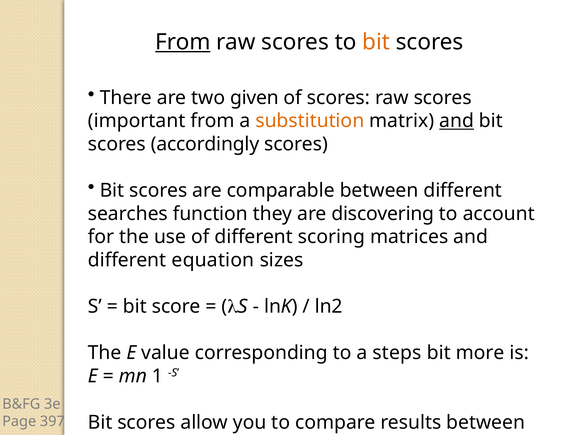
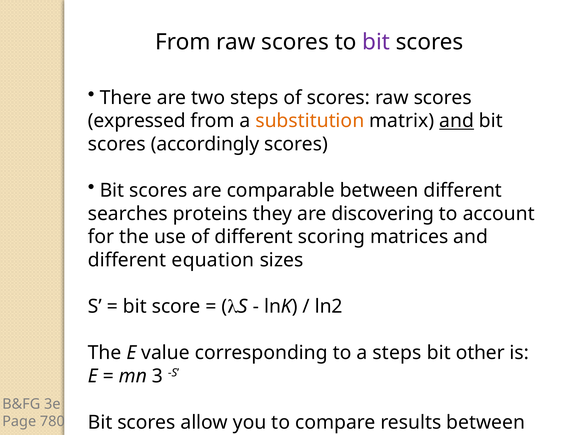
From at (183, 42) underline: present -> none
bit at (376, 42) colour: orange -> purple
two given: given -> steps
important: important -> expressed
function: function -> proteins
more: more -> other
1: 1 -> 3
397: 397 -> 780
